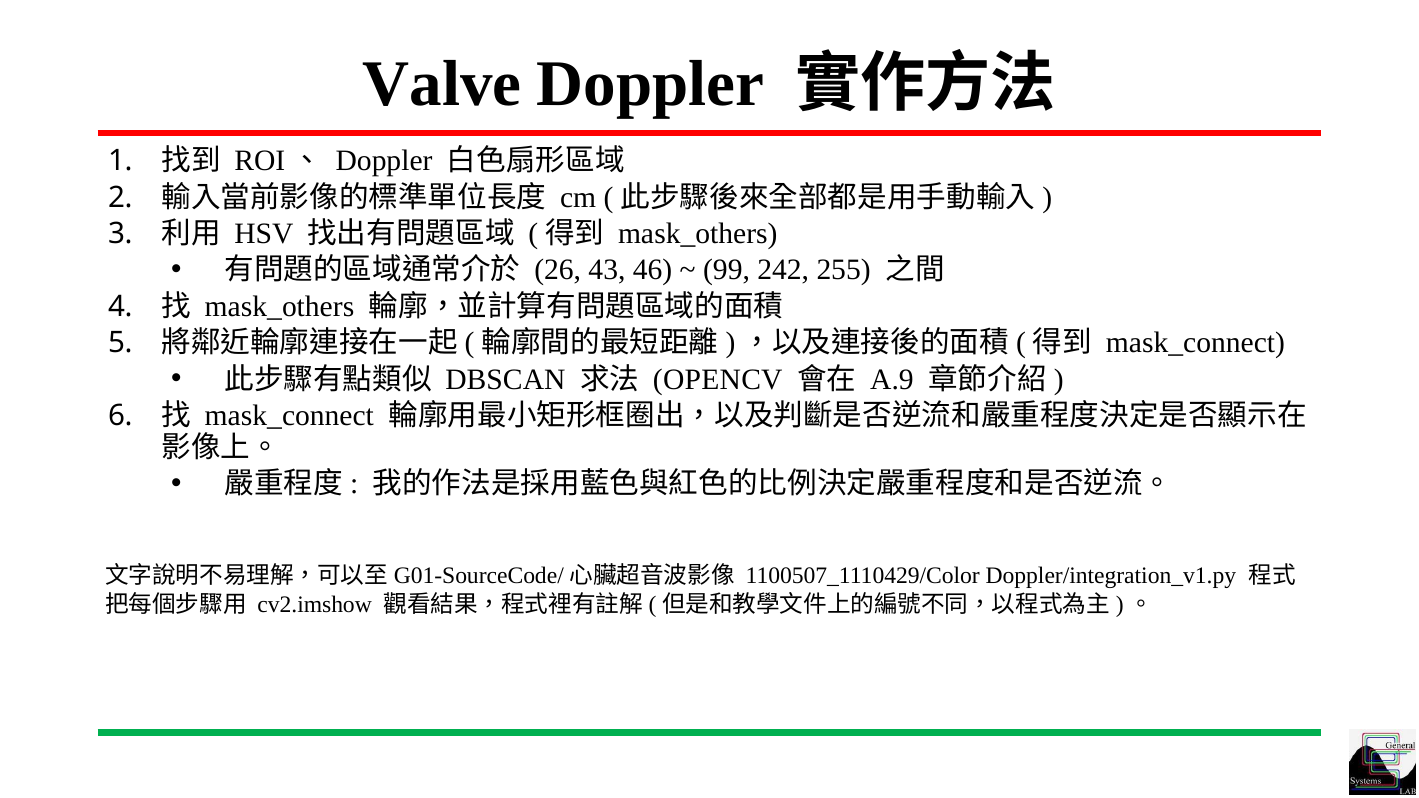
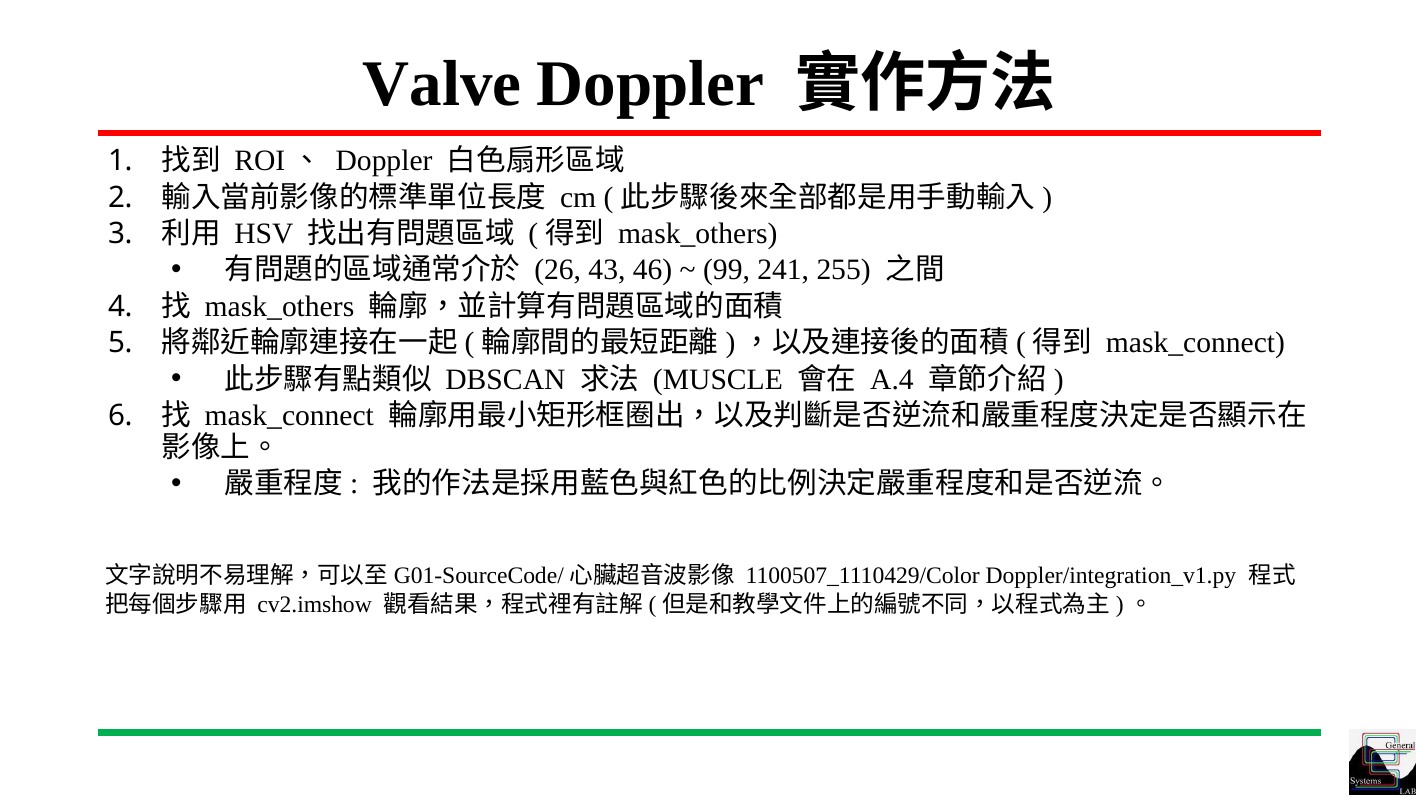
242: 242 -> 241
OPENCV: OPENCV -> MUSCLE
A.9: A.9 -> A.4
